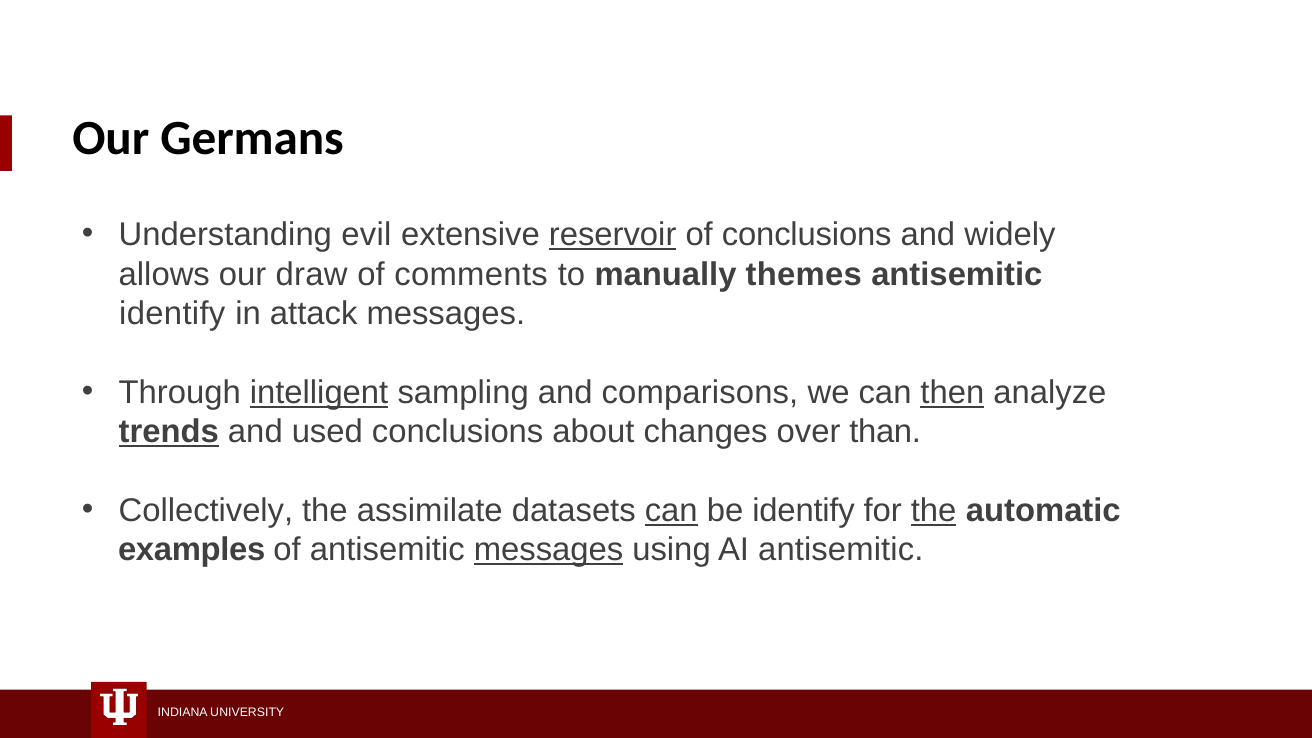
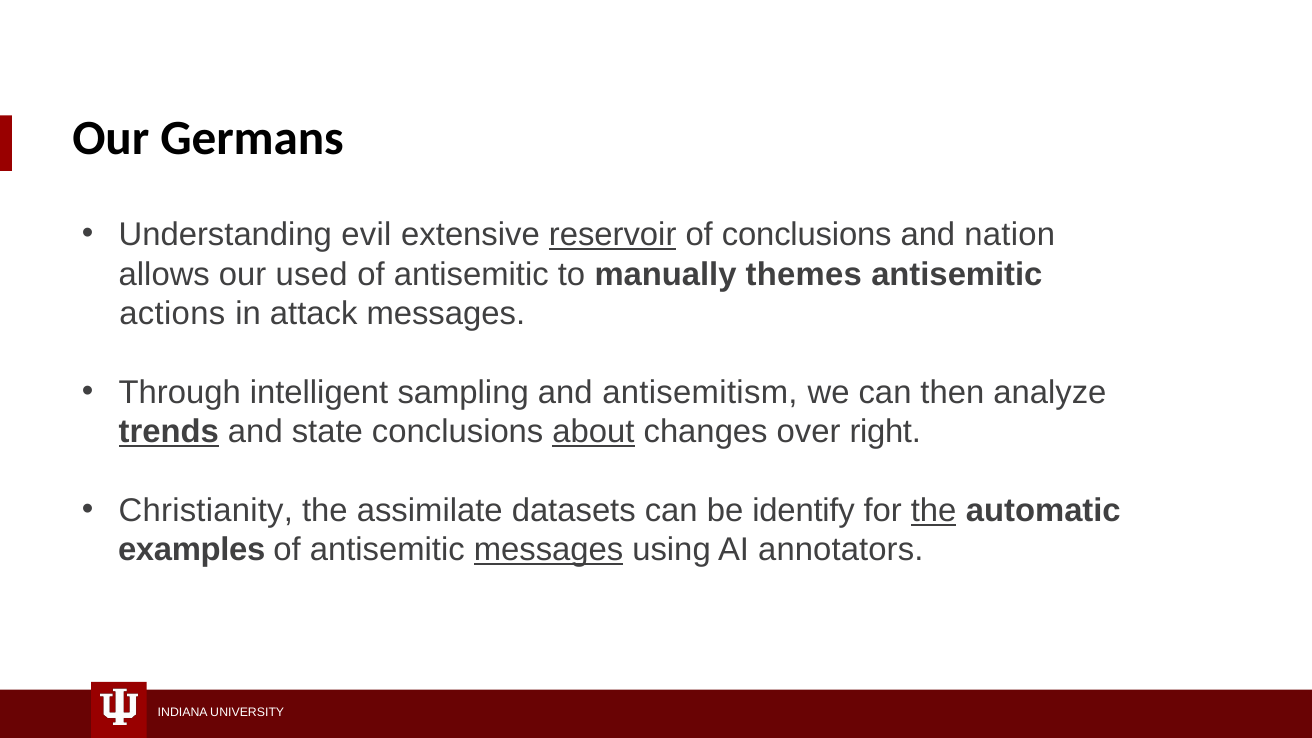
widely: widely -> nation
draw: draw -> used
comments at (471, 274): comments -> antisemitic
identify at (172, 314): identify -> actions
intelligent underline: present -> none
comparisons: comparisons -> antisemitism
then underline: present -> none
used: used -> state
about underline: none -> present
than: than -> right
Collectively: Collectively -> Christianity
can at (671, 510) underline: present -> none
AI antisemitic: antisemitic -> annotators
